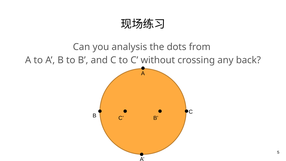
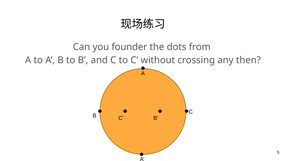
analysis: analysis -> founder
back: back -> then
